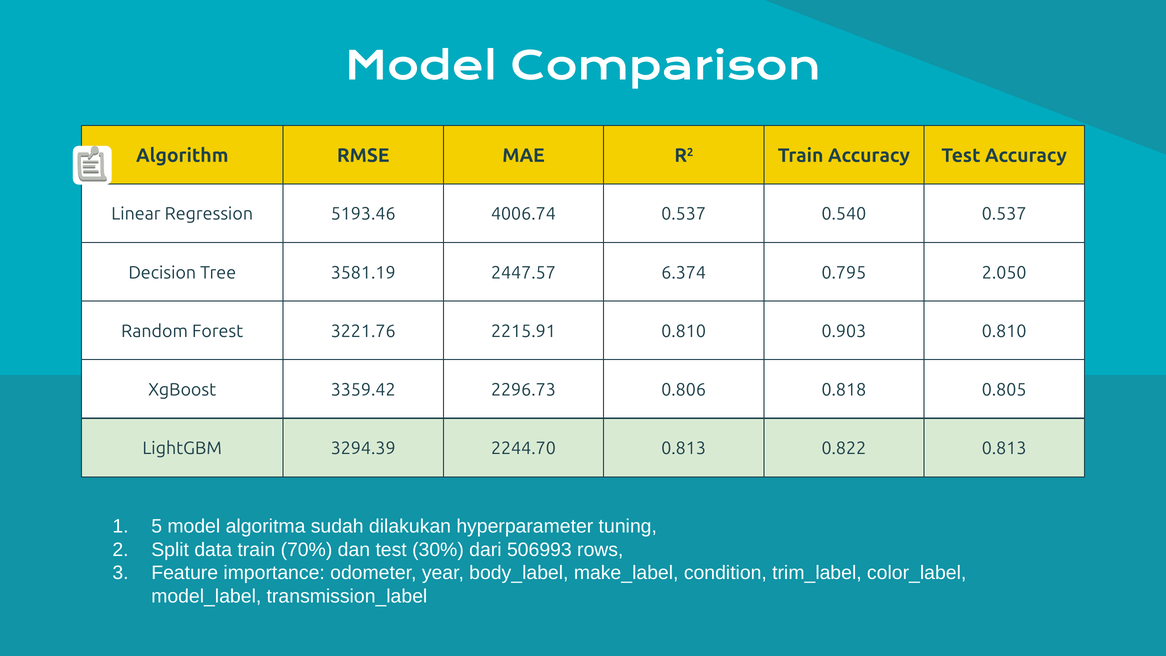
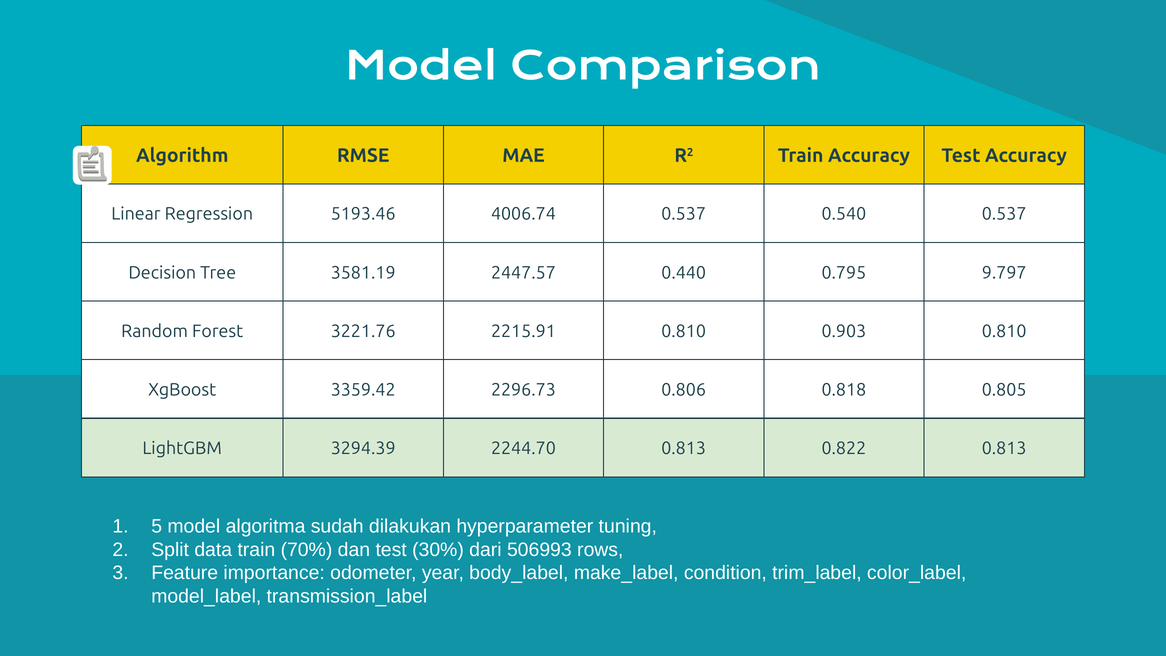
6.374: 6.374 -> 0.440
2.050: 2.050 -> 9.797
